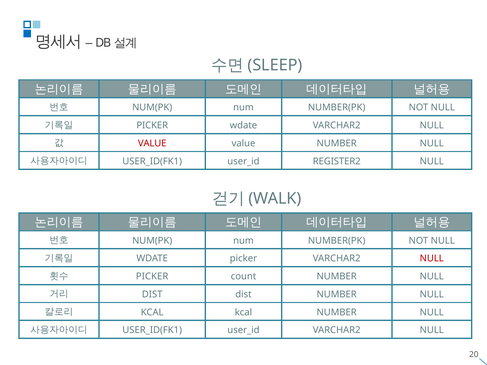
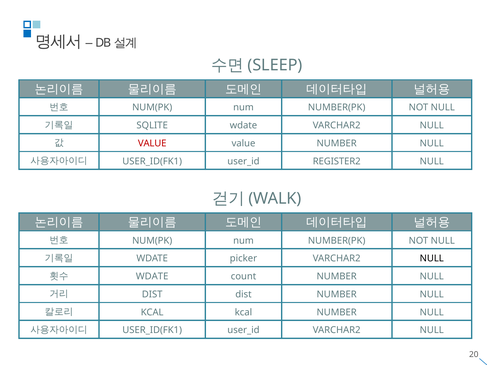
PICKER at (152, 126): PICKER -> SQLITE
NULL at (432, 259) colour: red -> black
PICKER at (152, 277): PICKER -> WDATE
